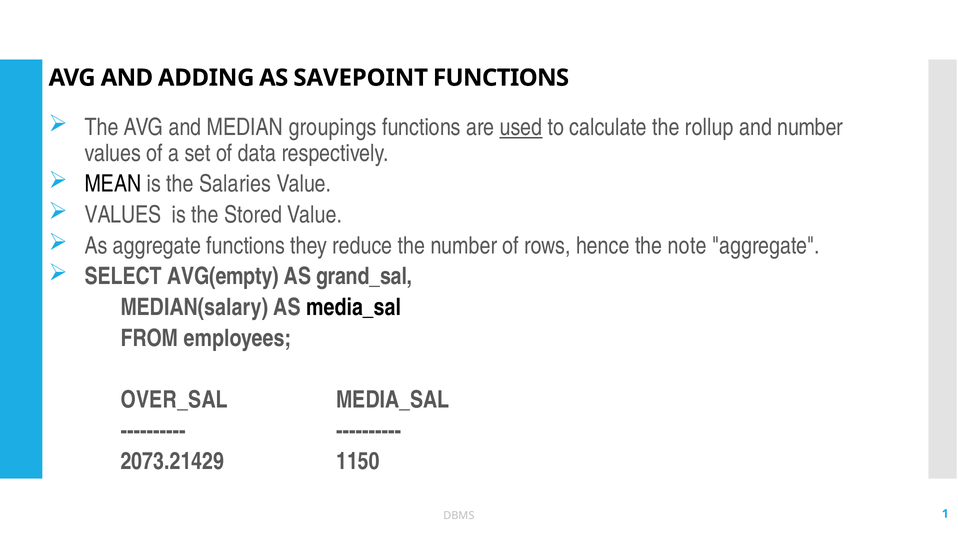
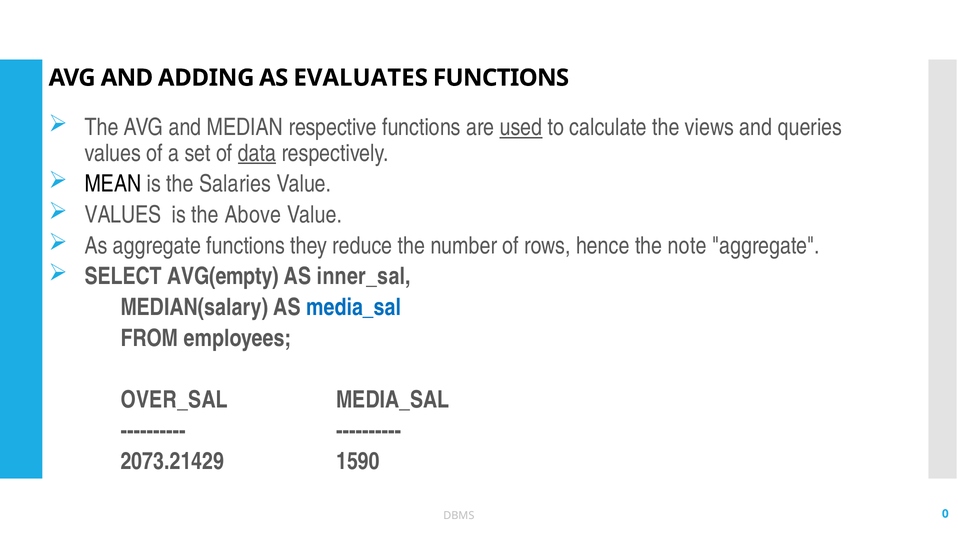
SAVEPOINT: SAVEPOINT -> EVALUATES
groupings: groupings -> respective
rollup: rollup -> views
and number: number -> queries
data underline: none -> present
Stored: Stored -> Above
grand_sal: grand_sal -> inner_sal
media_sal at (354, 307) colour: black -> blue
1150: 1150 -> 1590
1: 1 -> 0
